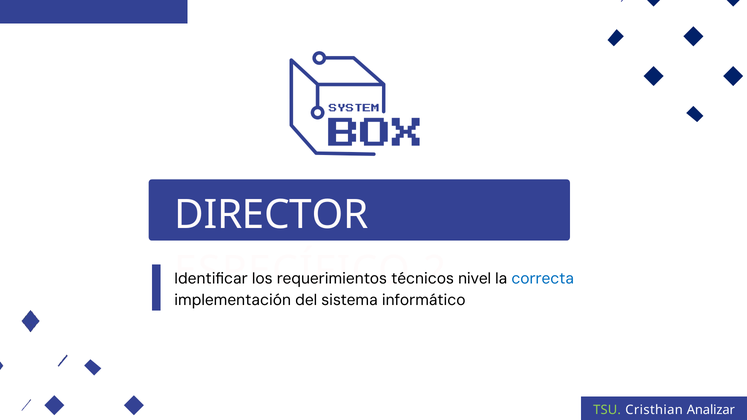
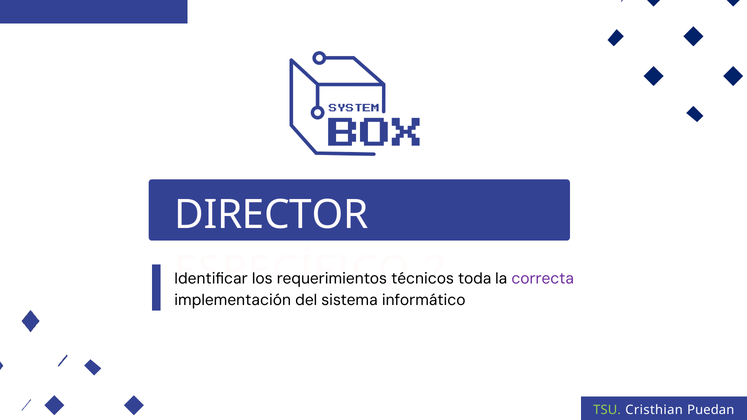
nivel: nivel -> toda
correcta colour: blue -> purple
Analizar: Analizar -> Puedan
